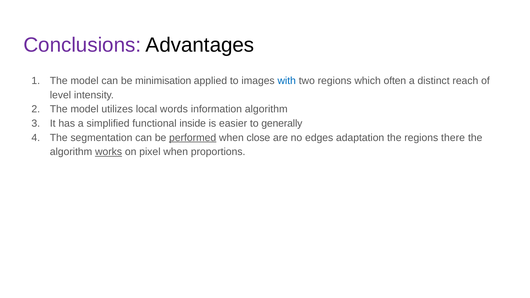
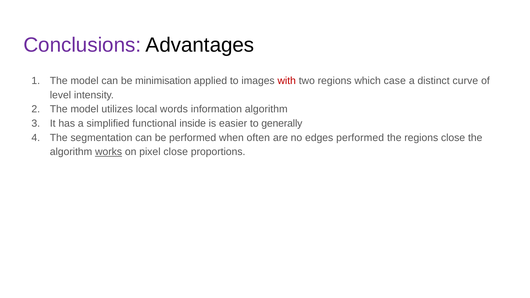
with colour: blue -> red
often: often -> case
reach: reach -> curve
performed at (193, 138) underline: present -> none
close: close -> often
edges adaptation: adaptation -> performed
regions there: there -> close
pixel when: when -> close
